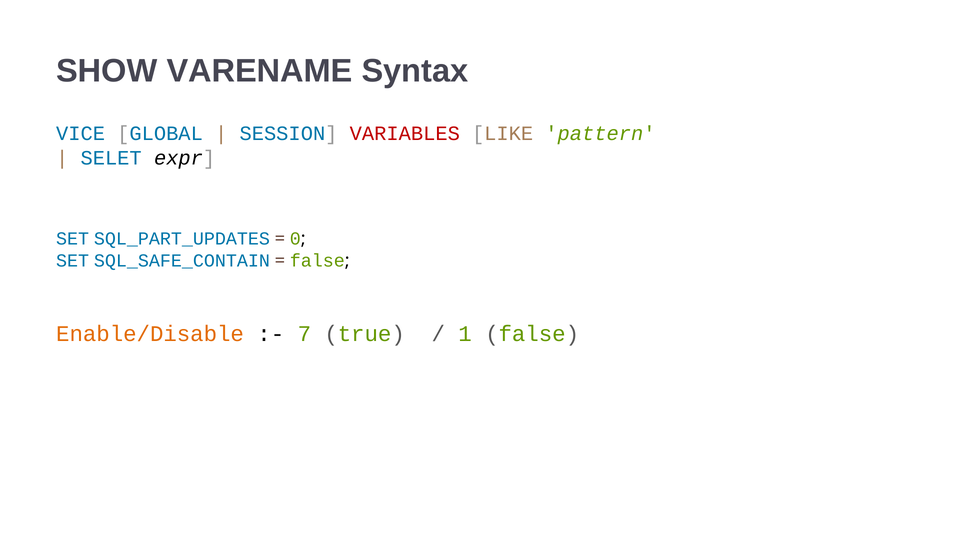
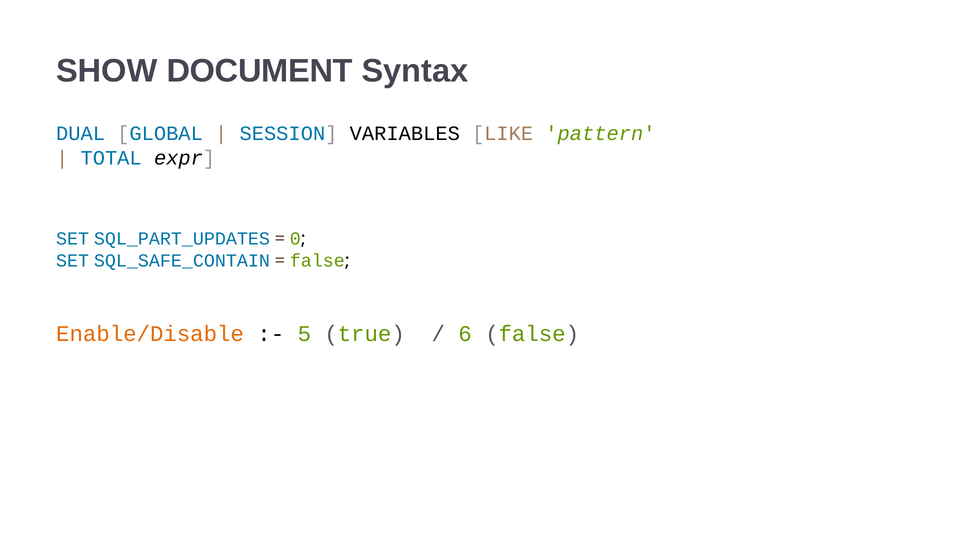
VARENAME: VARENAME -> DOCUMENT
VICE: VICE -> DUAL
VARIABLES colour: red -> black
SELET: SELET -> TOTAL
7: 7 -> 5
1: 1 -> 6
